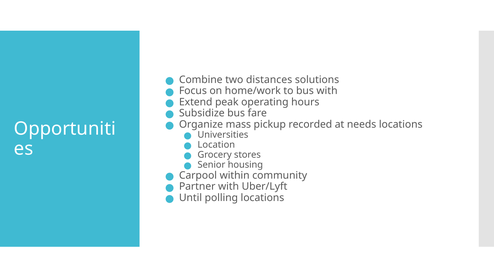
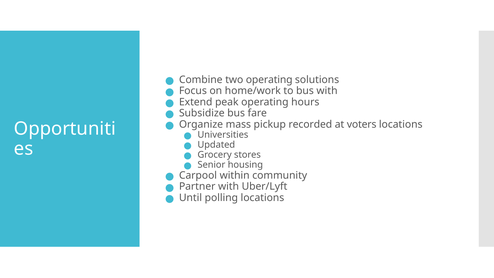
two distances: distances -> operating
needs: needs -> voters
Location: Location -> Updated
